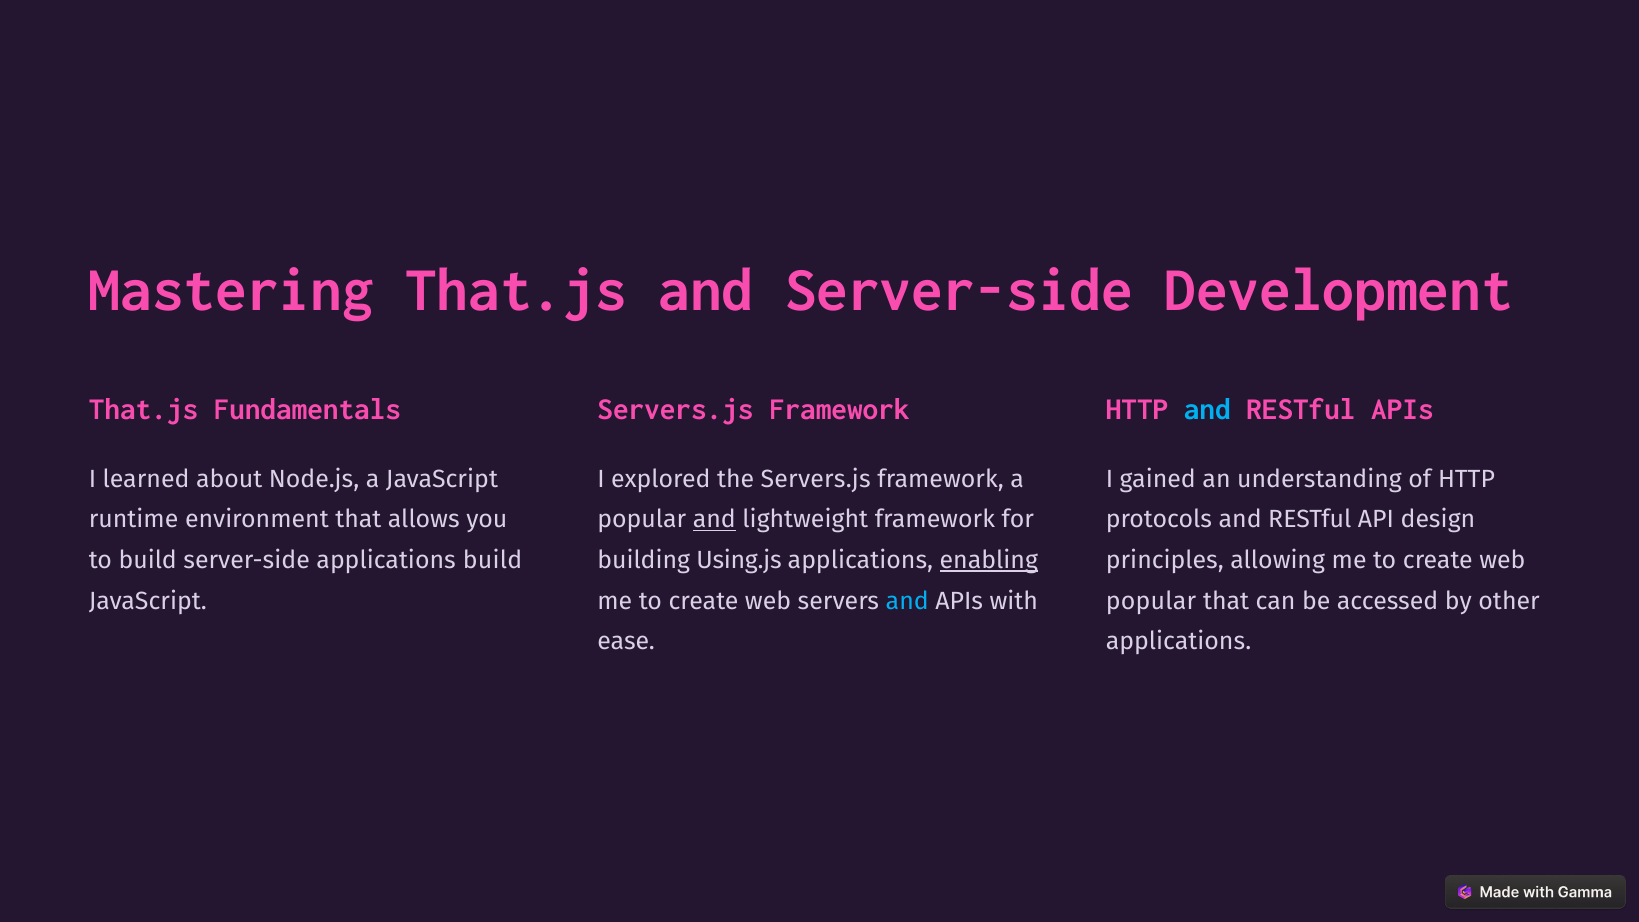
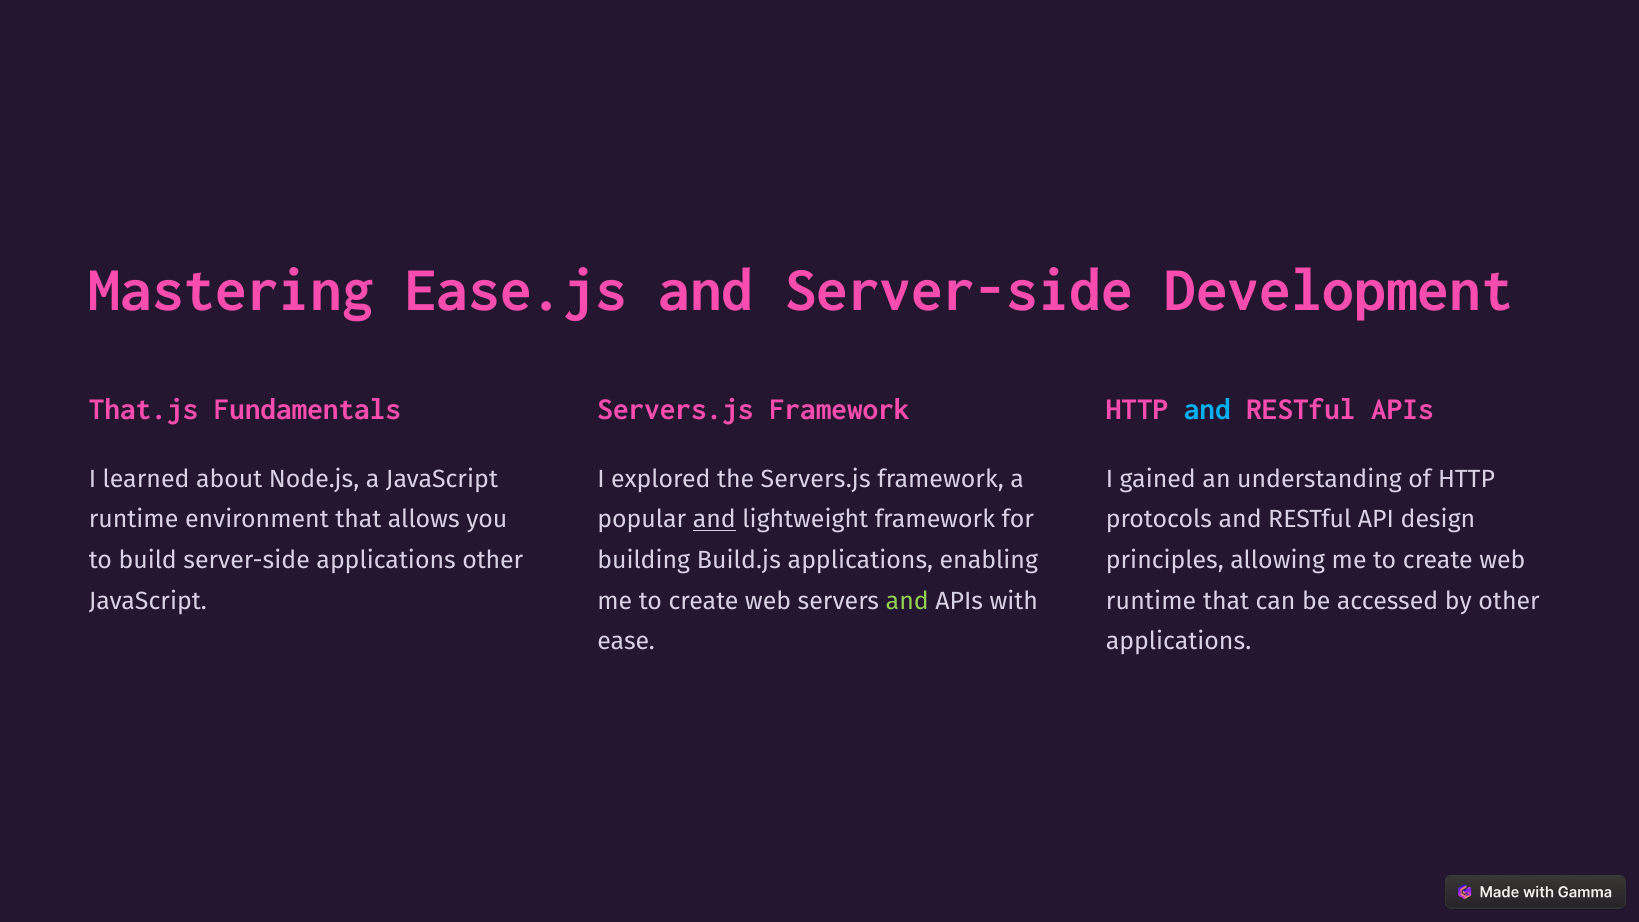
Mastering That.js: That.js -> Ease.js
applications build: build -> other
Using.js: Using.js -> Build.js
enabling underline: present -> none
and at (907, 601) colour: light blue -> light green
popular at (1151, 601): popular -> runtime
